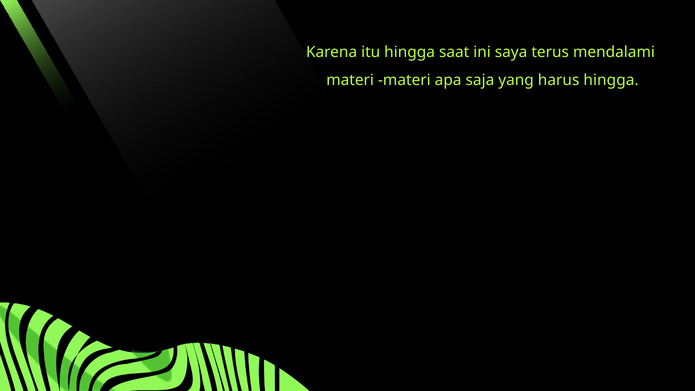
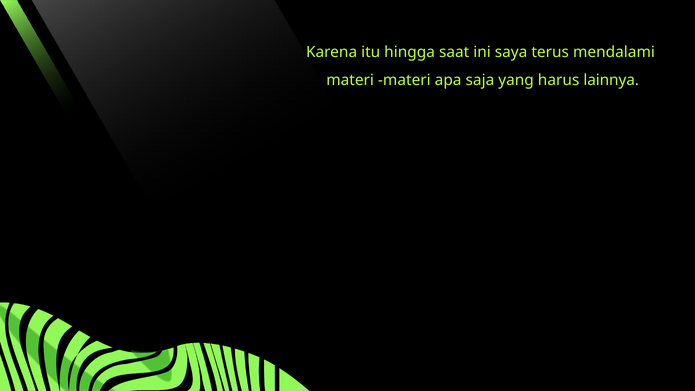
harus hingga: hingga -> lainnya
